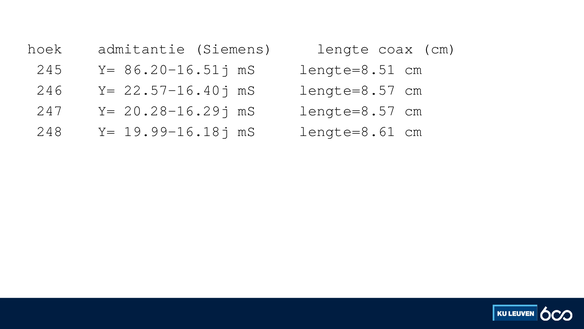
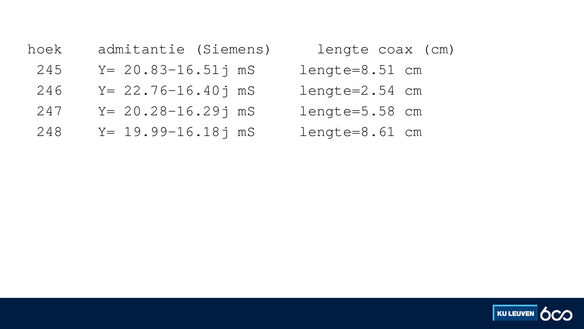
86.20-16.51j: 86.20-16.51j -> 20.83-16.51j
22.57-16.40j: 22.57-16.40j -> 22.76-16.40j
lengte=8.57 at (347, 90): lengte=8.57 -> lengte=2.54
20.28-16.29j mS lengte=8.57: lengte=8.57 -> lengte=5.58
